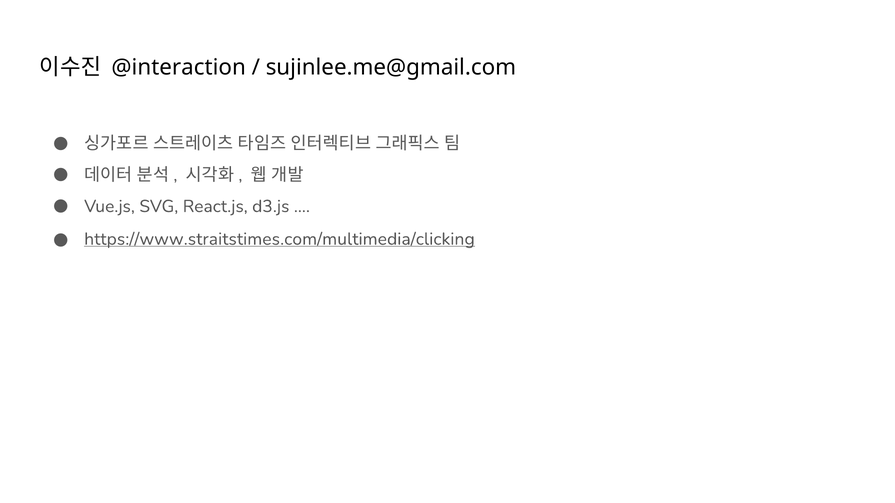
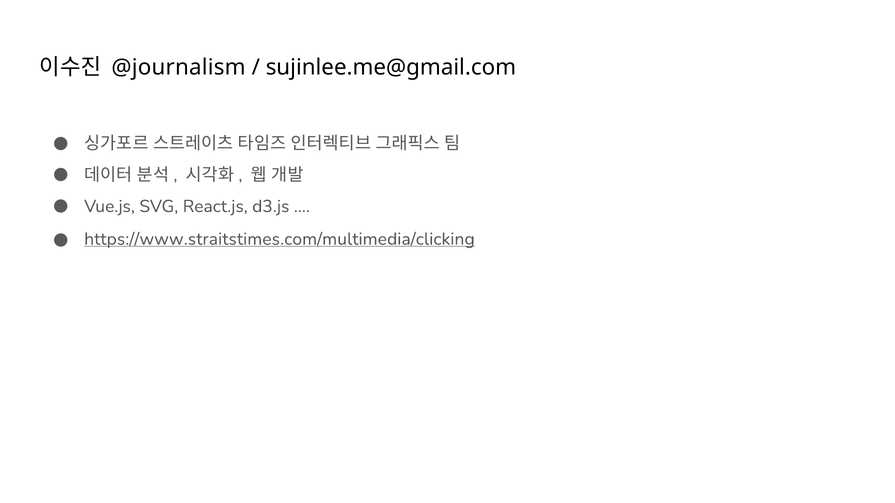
@interaction: @interaction -> @journalism
